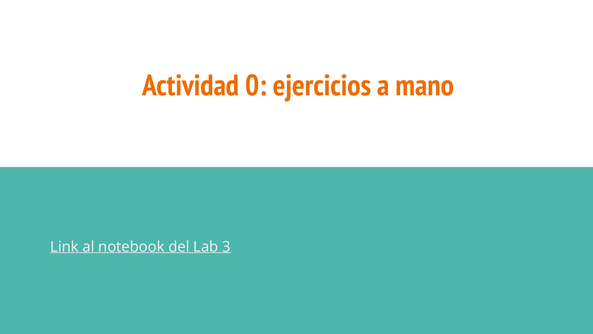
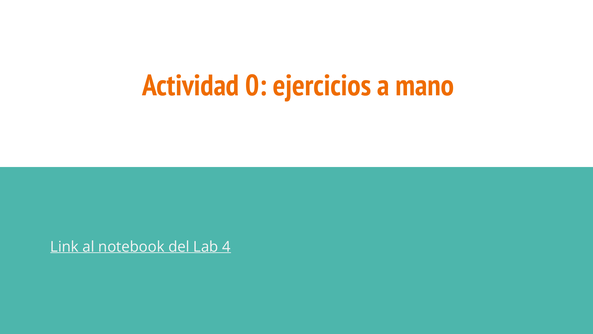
3: 3 -> 4
